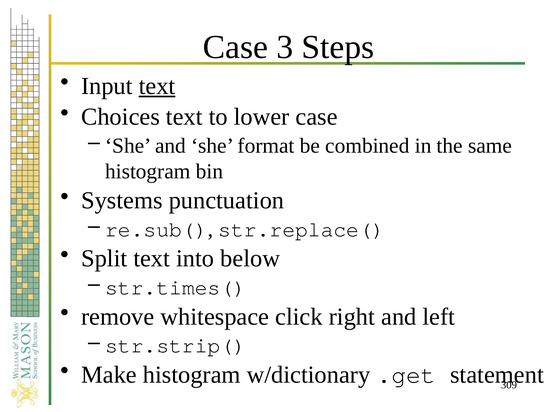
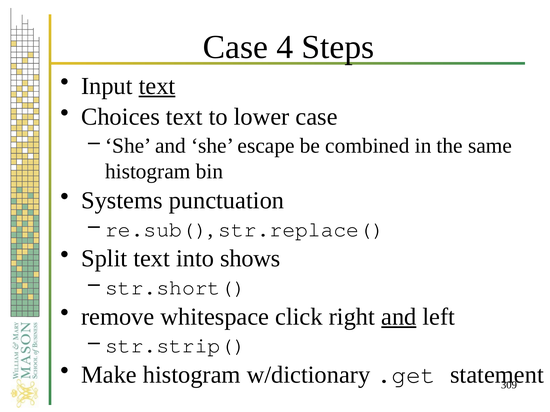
3: 3 -> 4
format: format -> escape
below: below -> shows
str.times(: str.times( -> str.short(
and at (399, 317) underline: none -> present
